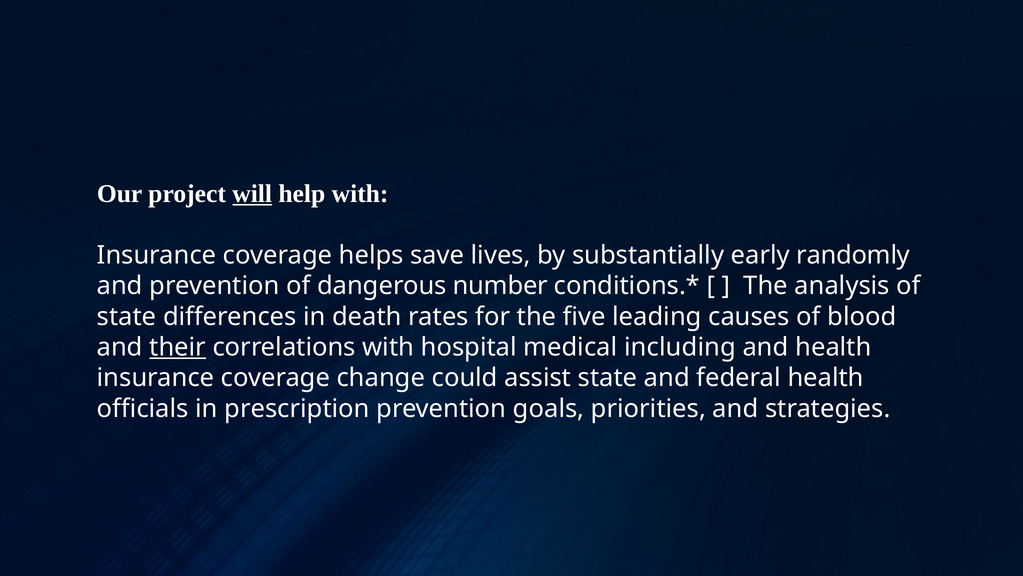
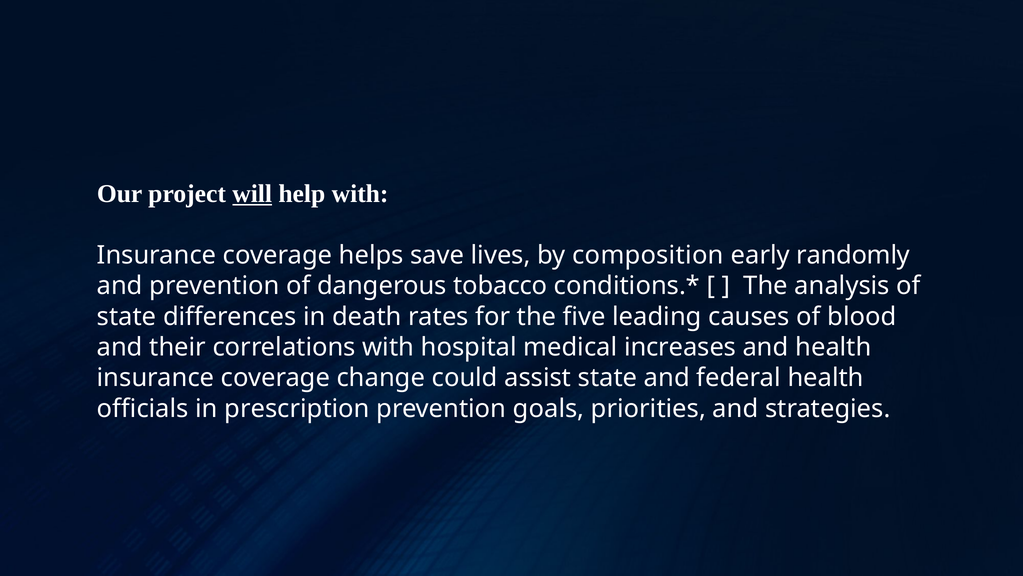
substantially: substantially -> composition
number: number -> tobacco
their underline: present -> none
including: including -> increases
